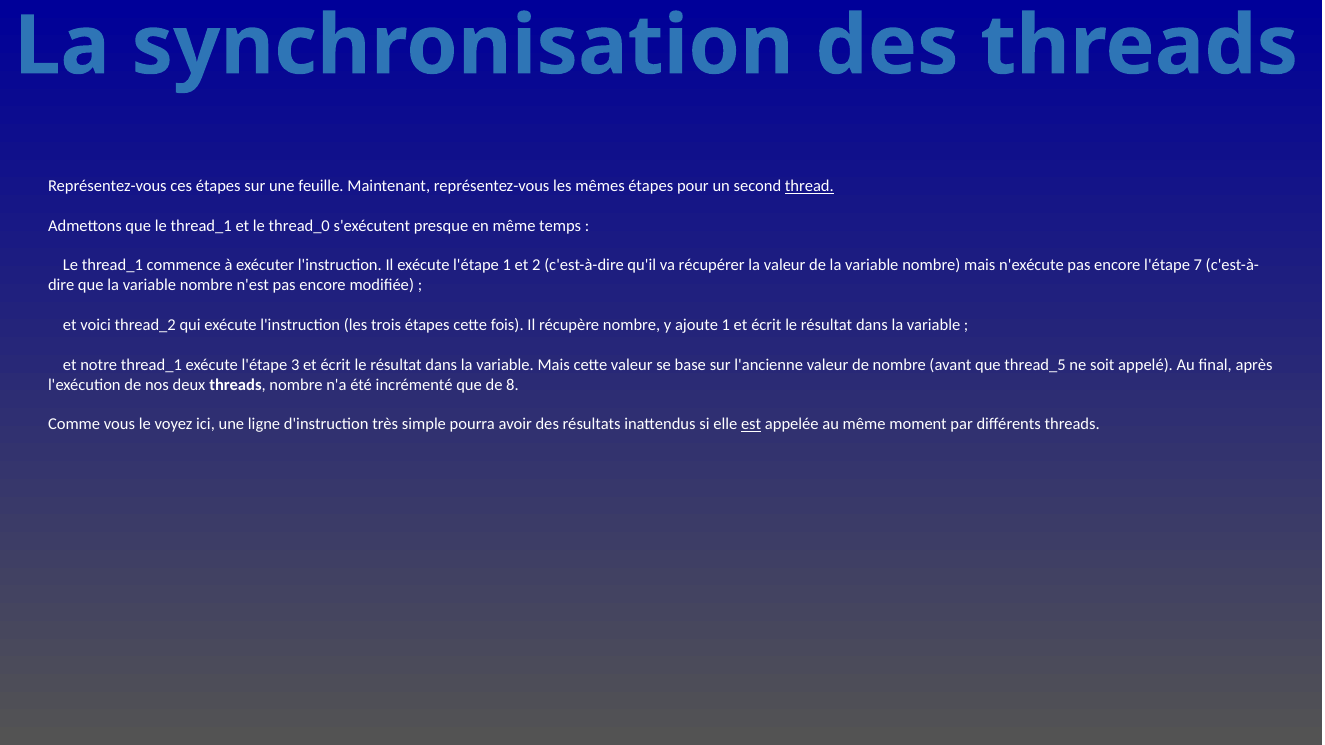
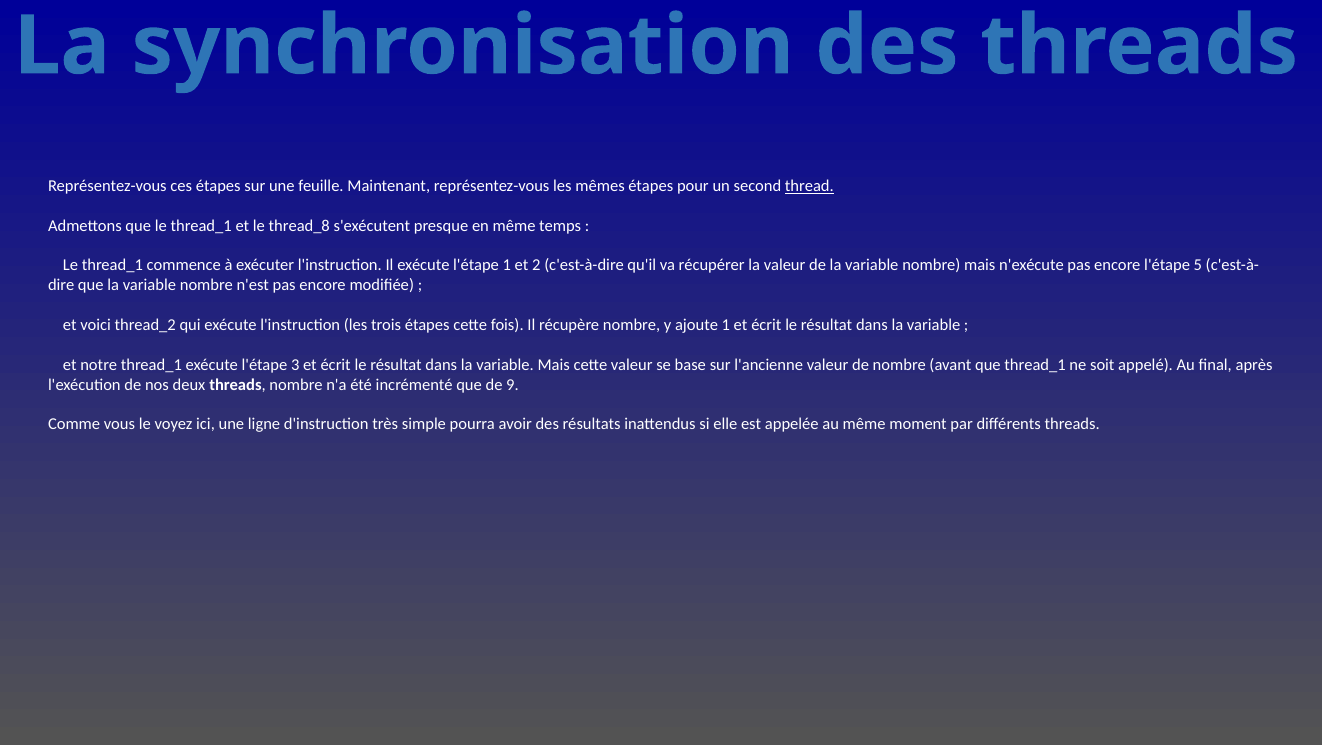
thread_0: thread_0 -> thread_8
7: 7 -> 5
que thread_5: thread_5 -> thread_1
8: 8 -> 9
est underline: present -> none
